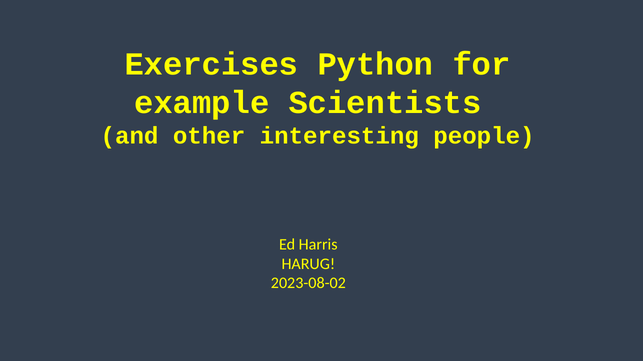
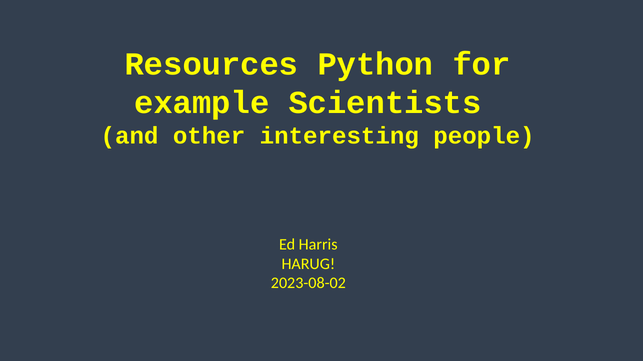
Exercises: Exercises -> Resources
